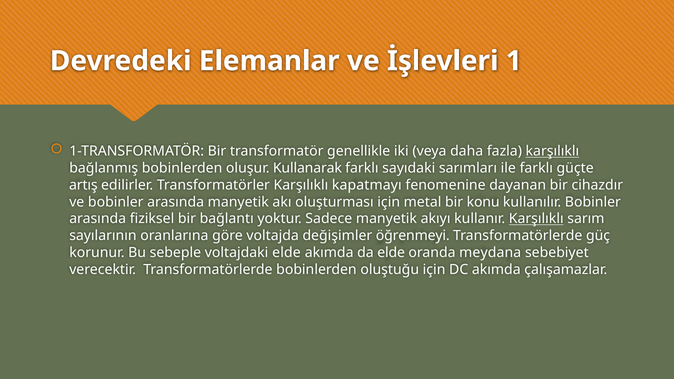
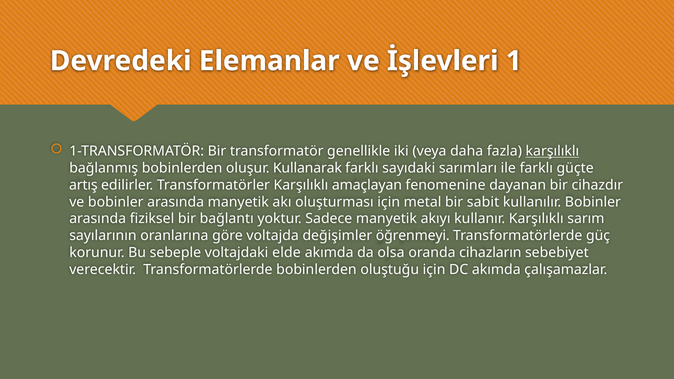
kapatmayı: kapatmayı -> amaçlayan
konu: konu -> sabit
Karşılıklı at (536, 219) underline: present -> none
da elde: elde -> olsa
meydana: meydana -> cihazların
